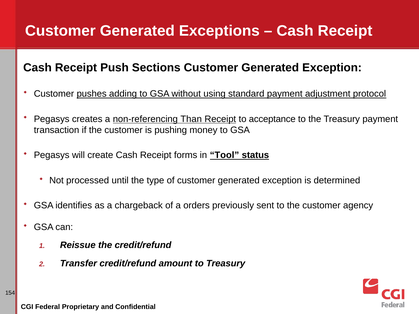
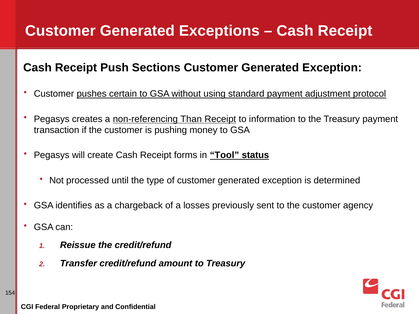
adding: adding -> certain
acceptance: acceptance -> information
orders: orders -> losses
